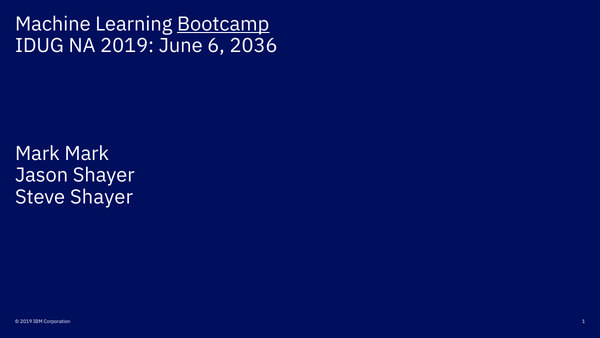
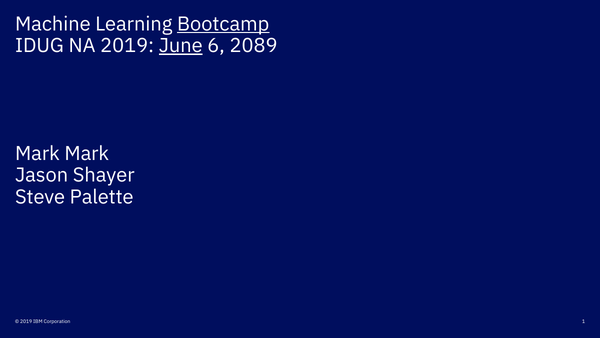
June underline: none -> present
2036: 2036 -> 2089
Steve Shayer: Shayer -> Palette
